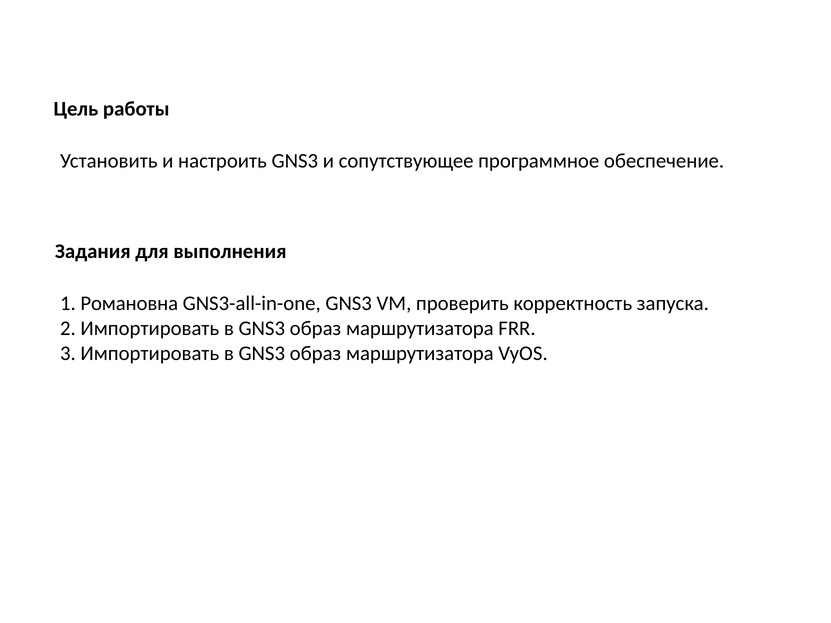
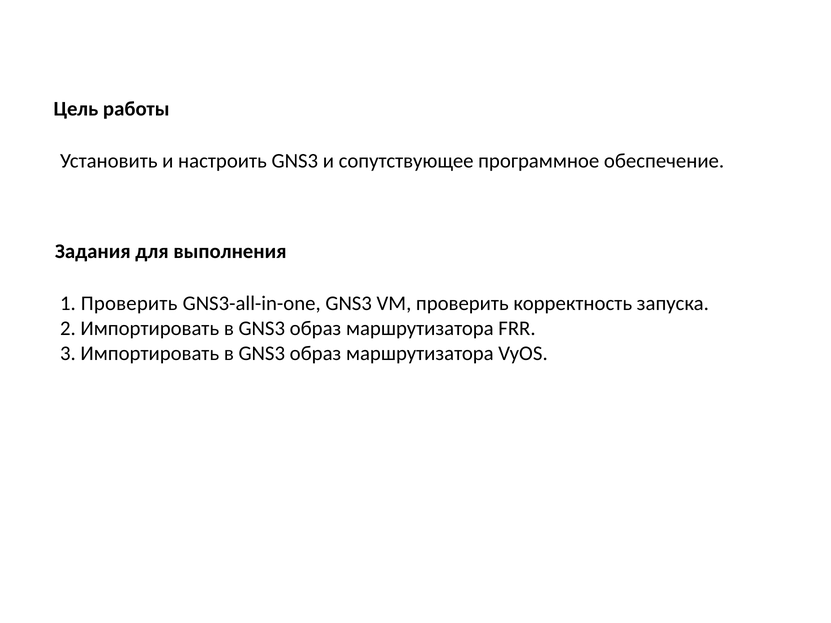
1 Романовна: Романовна -> Проверить
